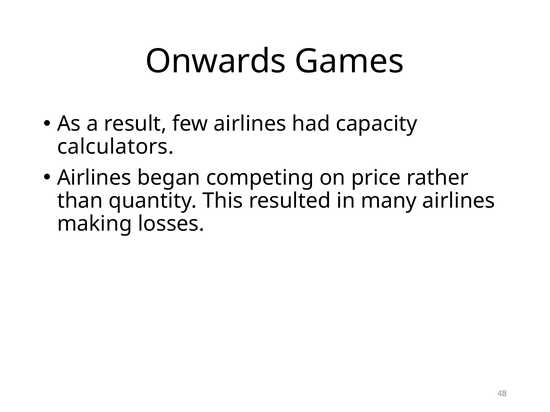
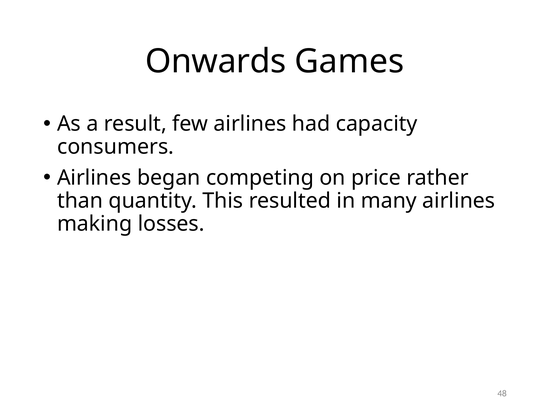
calculators: calculators -> consumers
